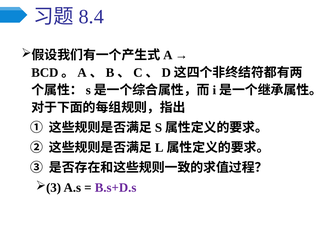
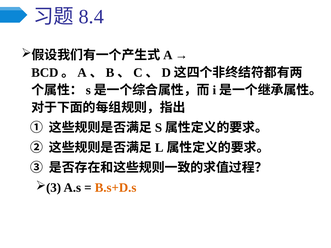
B.s+D.s colour: purple -> orange
